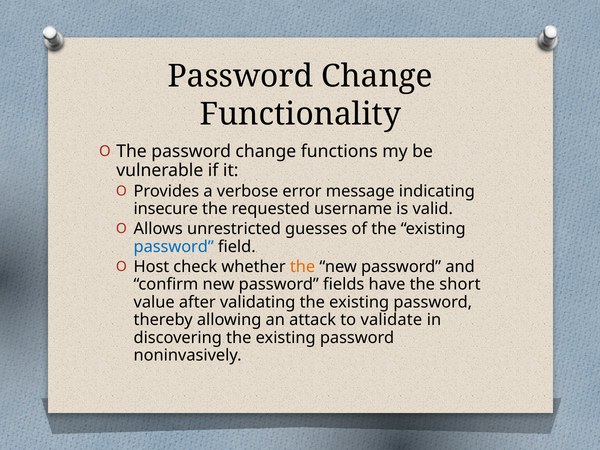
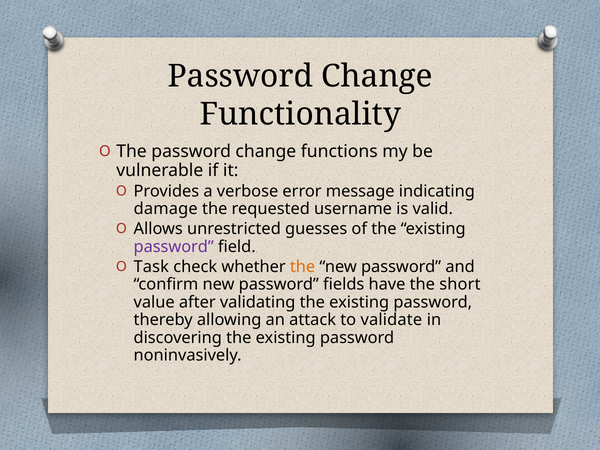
insecure: insecure -> damage
password at (174, 247) colour: blue -> purple
Host: Host -> Task
